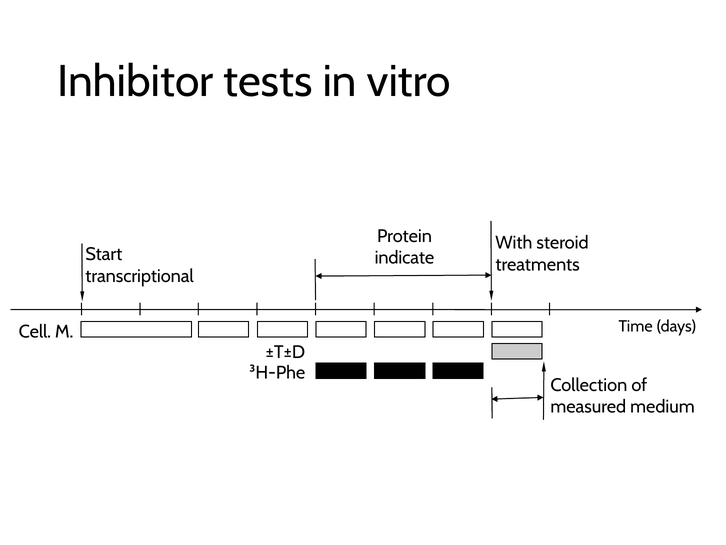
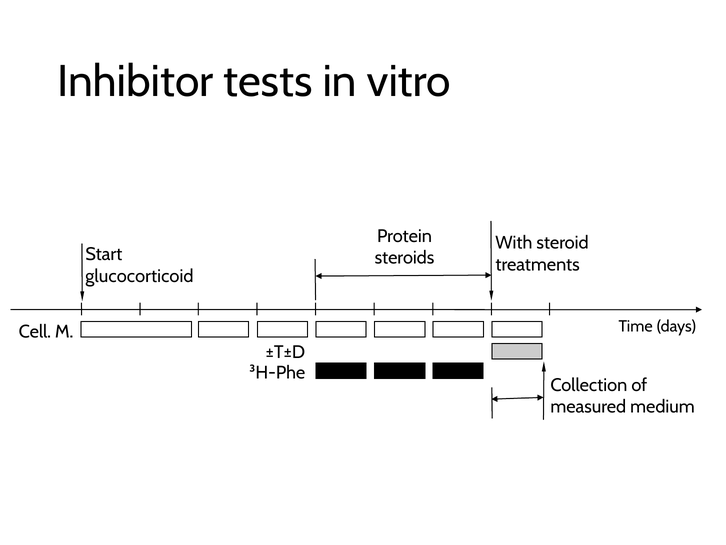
indicate: indicate -> steroids
transcriptional: transcriptional -> glucocorticoid
